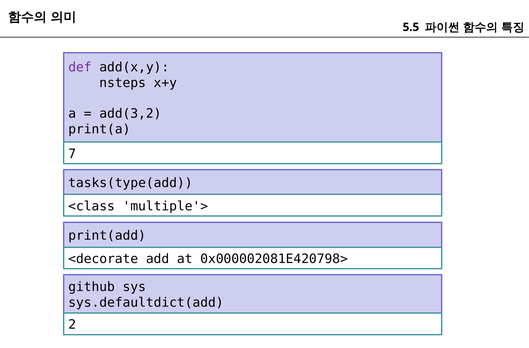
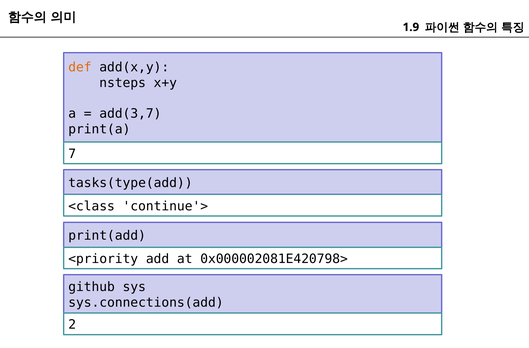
5.5: 5.5 -> 1.9
def colour: purple -> orange
add(3,2: add(3,2 -> add(3,7
multiple'>: multiple'> -> continue'>
<decorate: <decorate -> <priority
sys.defaultdict(add: sys.defaultdict(add -> sys.connections(add
